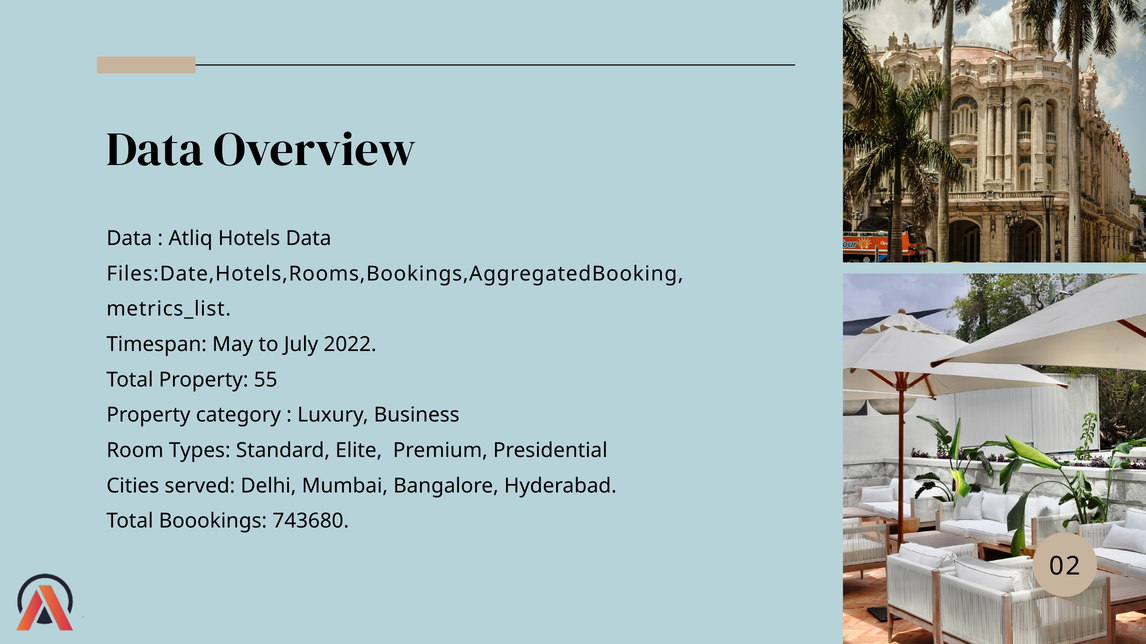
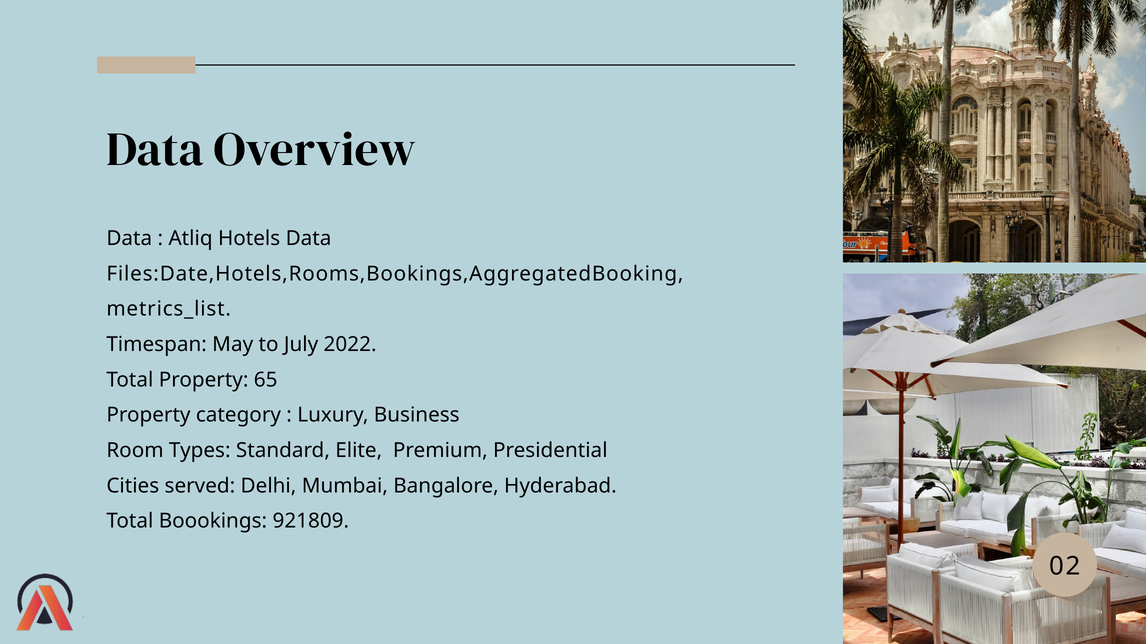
55: 55 -> 65
743680: 743680 -> 921809
